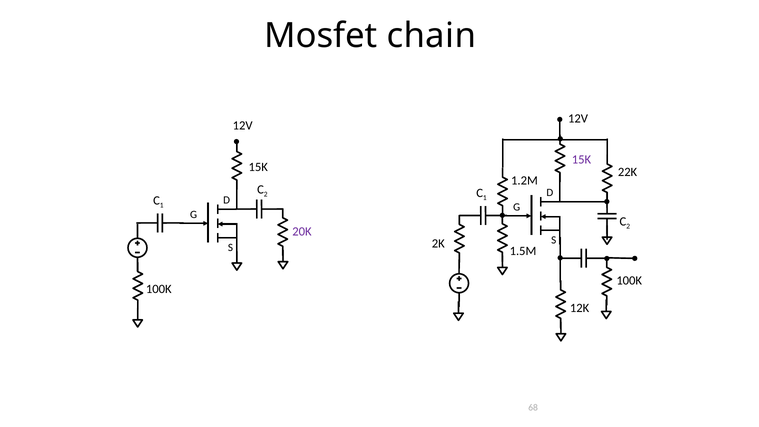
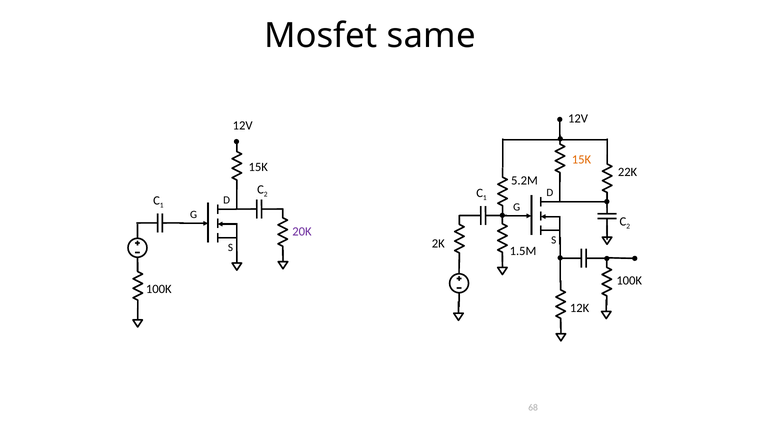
chain: chain -> same
15K at (581, 159) colour: purple -> orange
1.2M: 1.2M -> 5.2M
